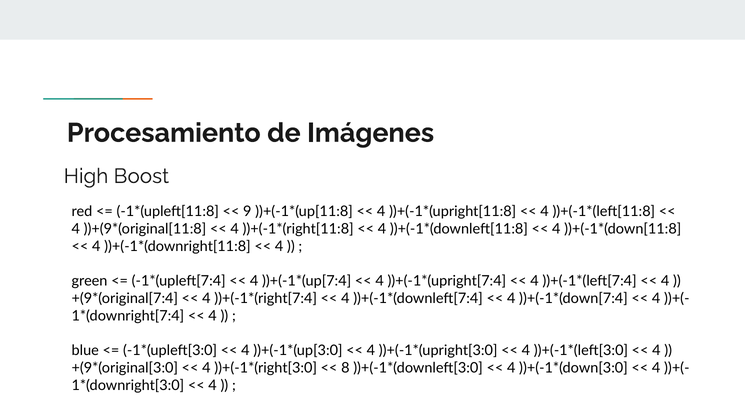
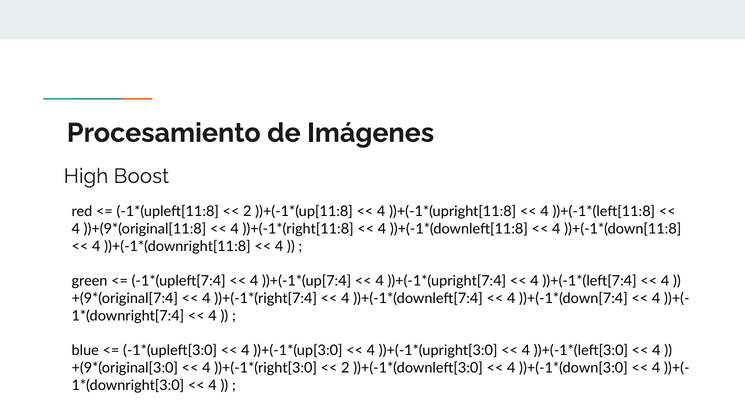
9 at (247, 212): 9 -> 2
8 at (345, 368): 8 -> 2
